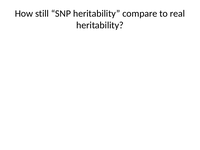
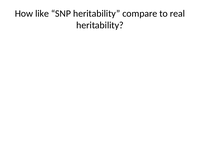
still: still -> like
